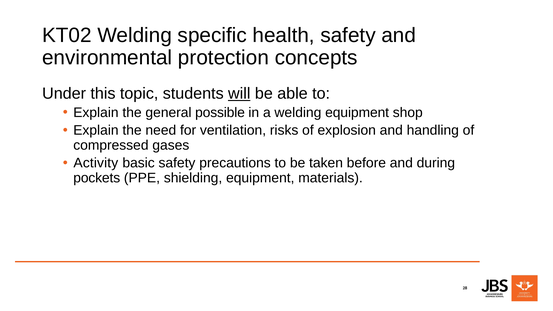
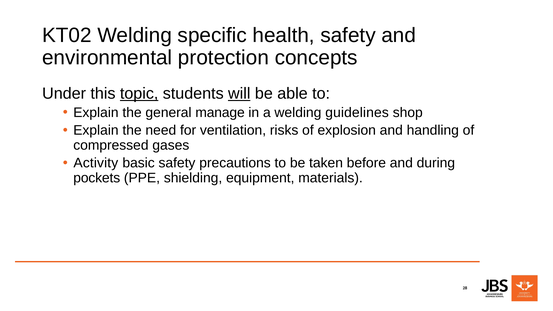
topic underline: none -> present
possible: possible -> manage
welding equipment: equipment -> guidelines
